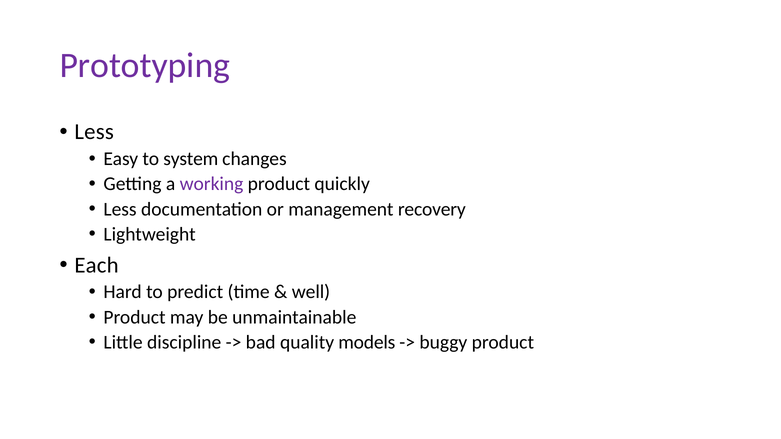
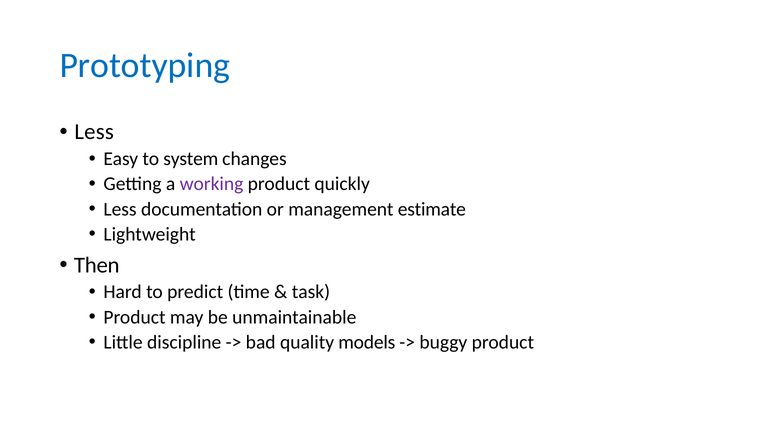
Prototyping colour: purple -> blue
recovery: recovery -> estimate
Each: Each -> Then
well: well -> task
